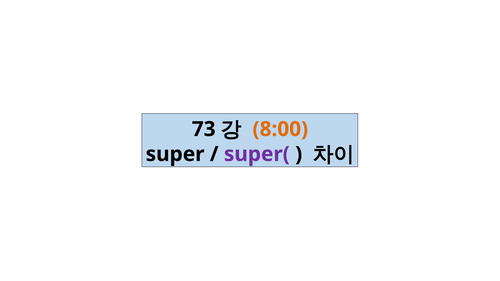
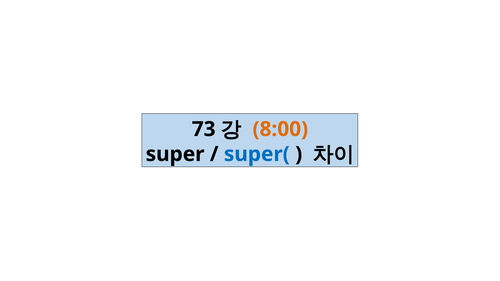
super( colour: purple -> blue
